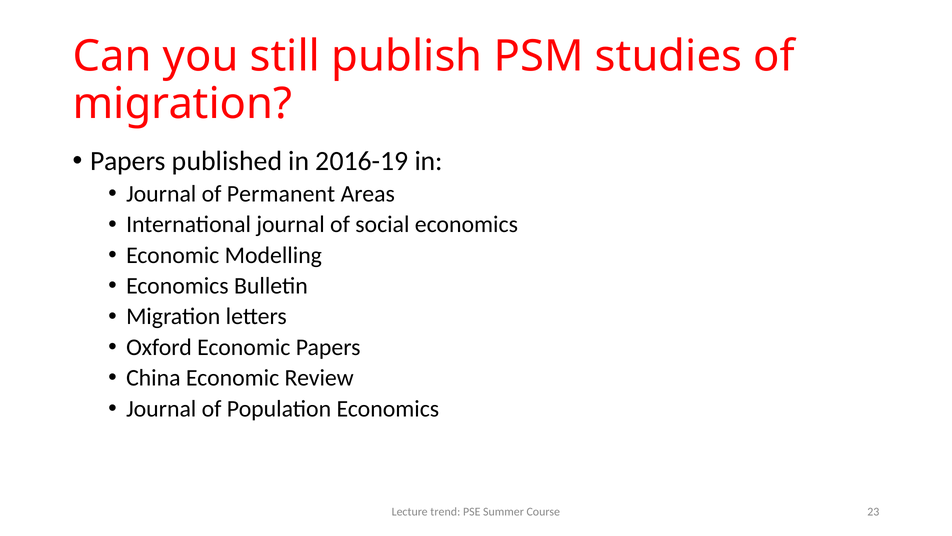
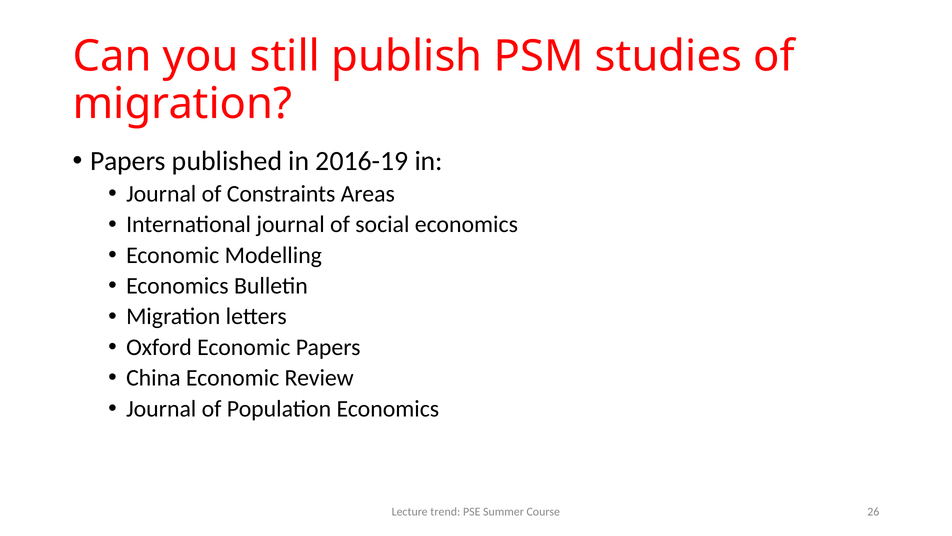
Permanent: Permanent -> Constraints
23: 23 -> 26
